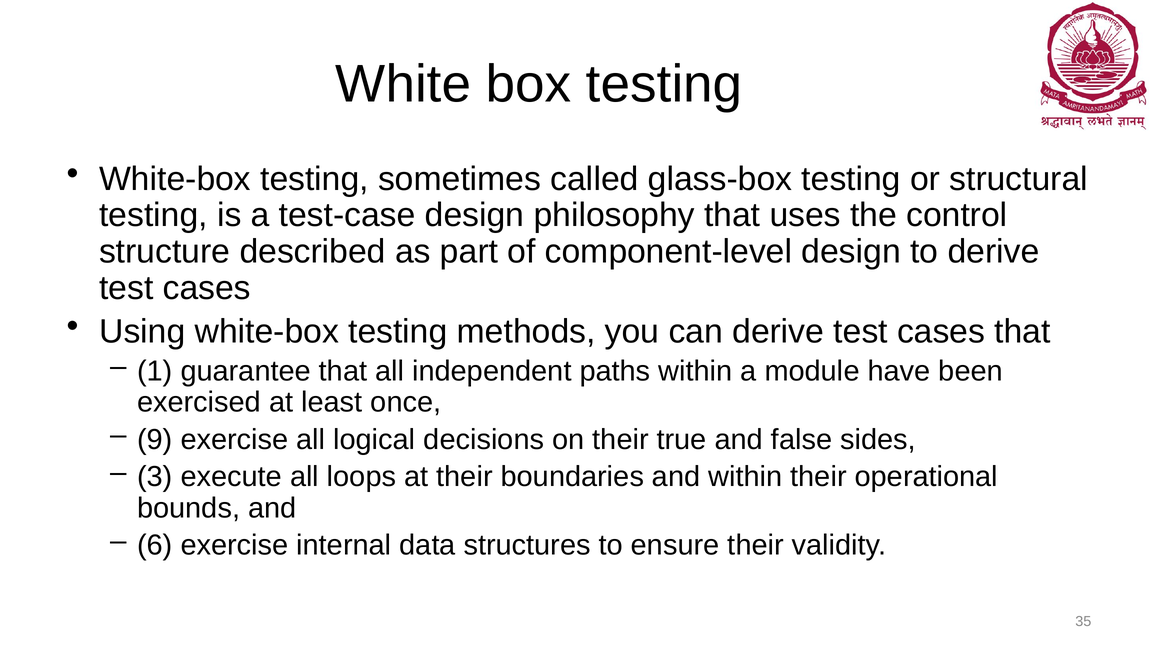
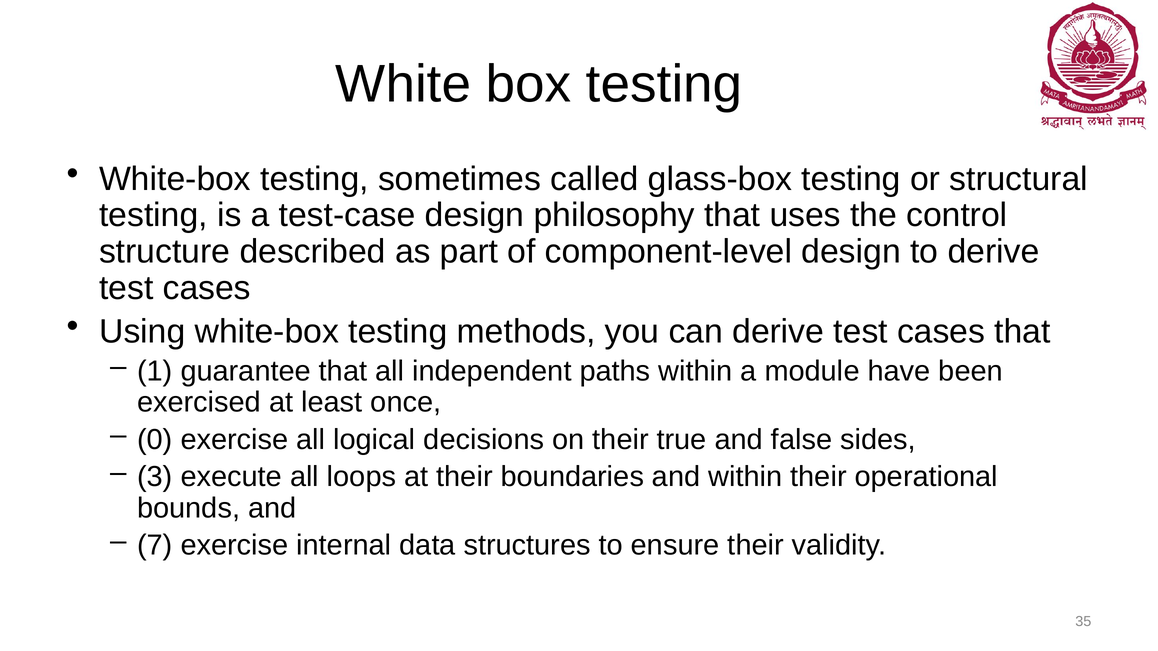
9: 9 -> 0
6: 6 -> 7
